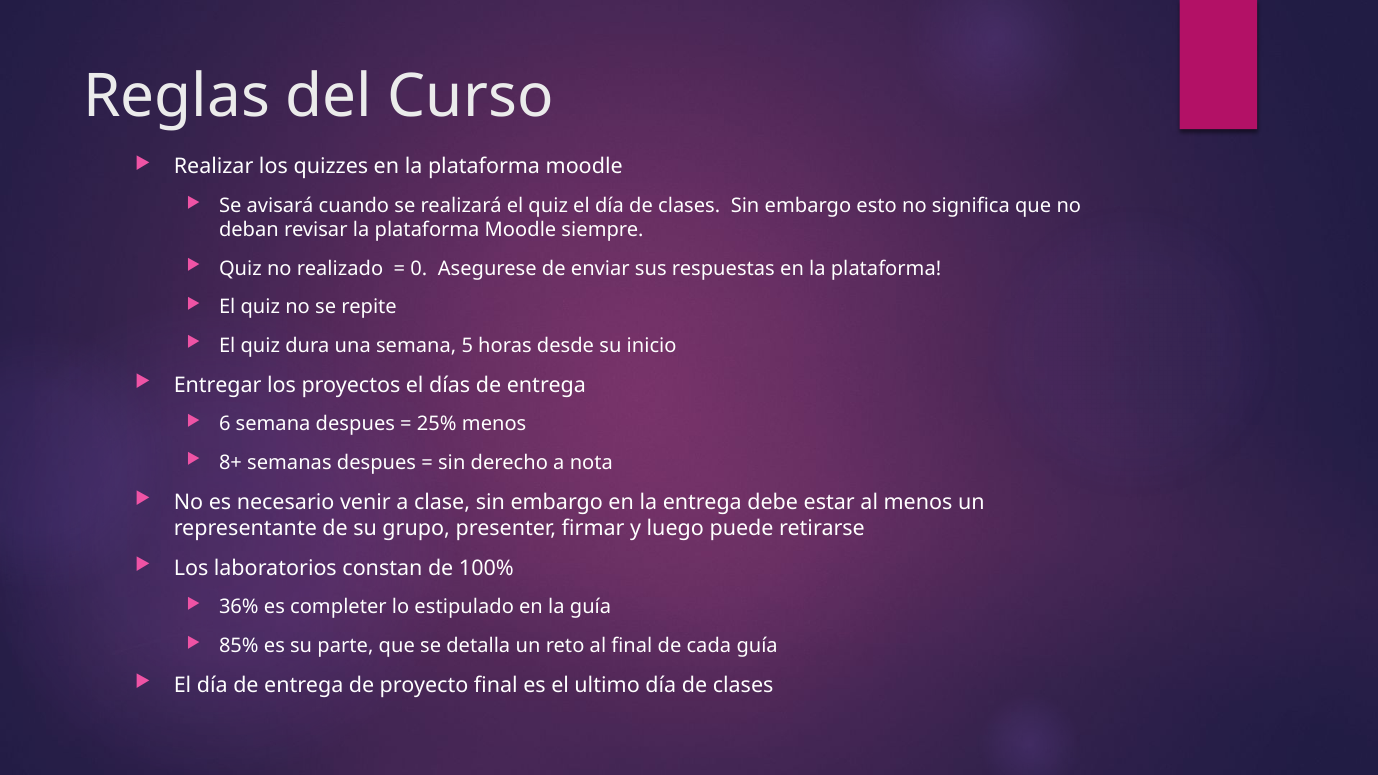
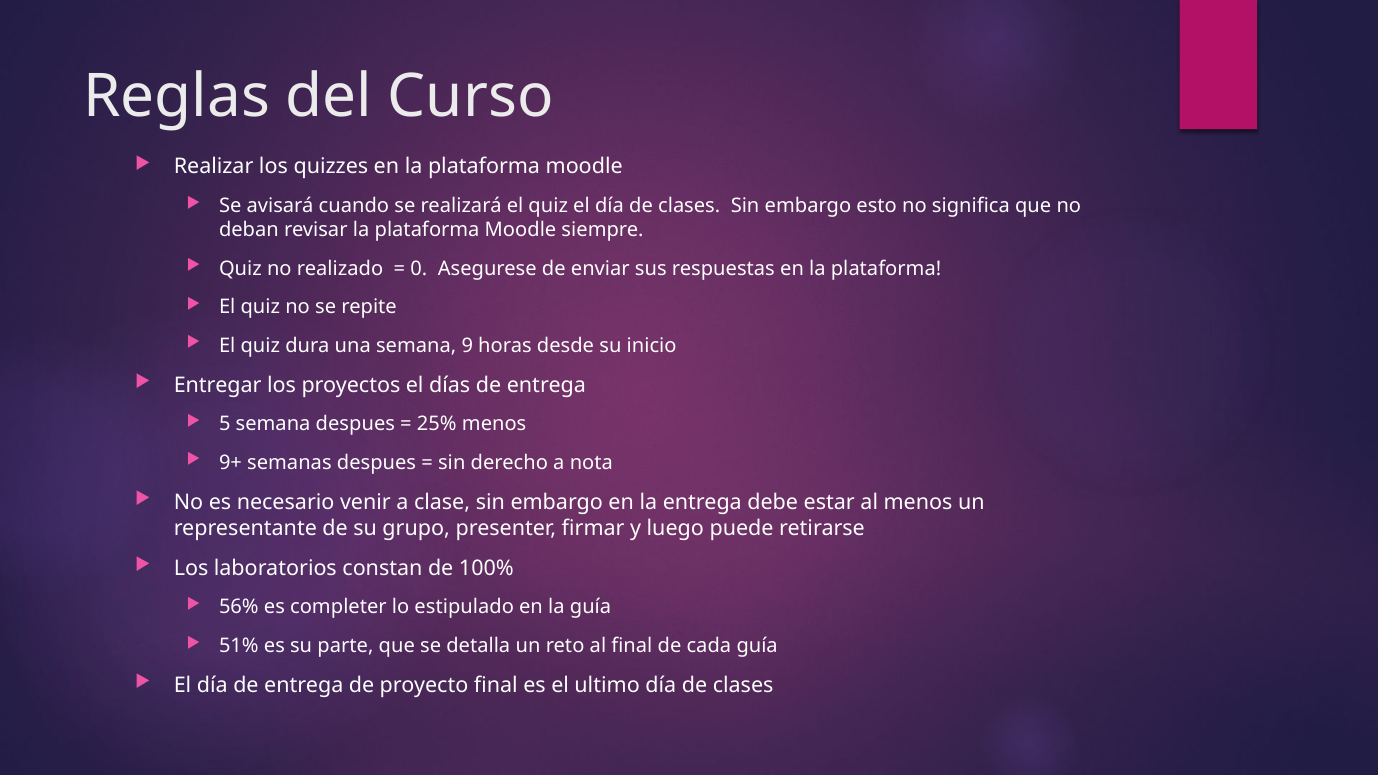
5: 5 -> 9
6: 6 -> 5
8+: 8+ -> 9+
36%: 36% -> 56%
85%: 85% -> 51%
